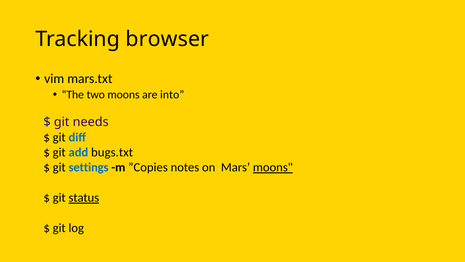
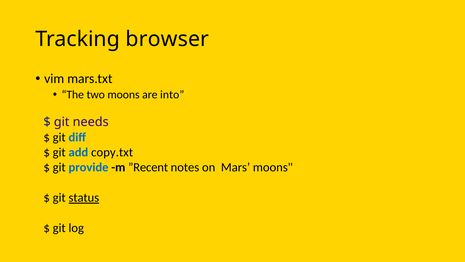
bugs.txt: bugs.txt -> copy.txt
settings: settings -> provide
”Copies: ”Copies -> ”Recent
moons at (273, 167) underline: present -> none
